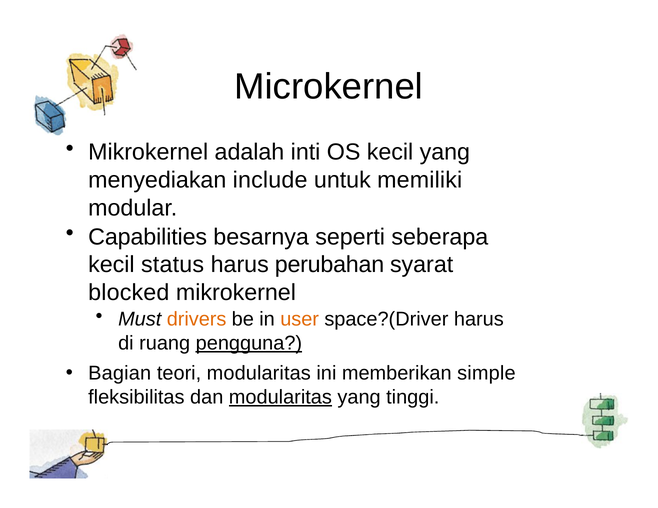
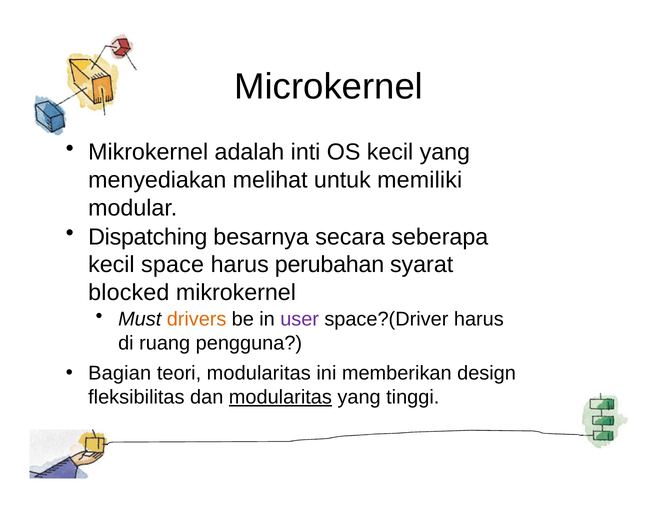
include: include -> melihat
Capabilities: Capabilities -> Dispatching
seperti: seperti -> secara
status: status -> space
user colour: orange -> purple
pengguna underline: present -> none
simple: simple -> design
